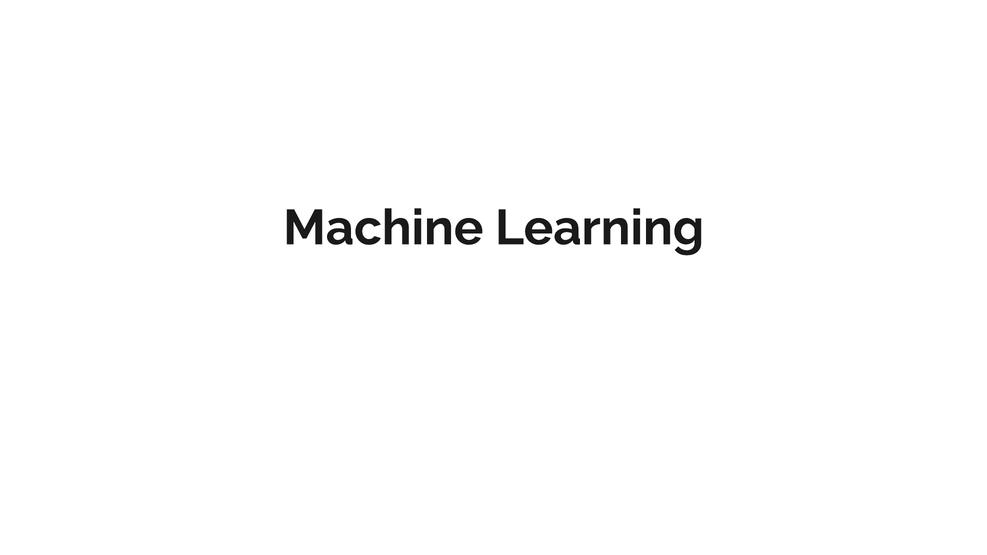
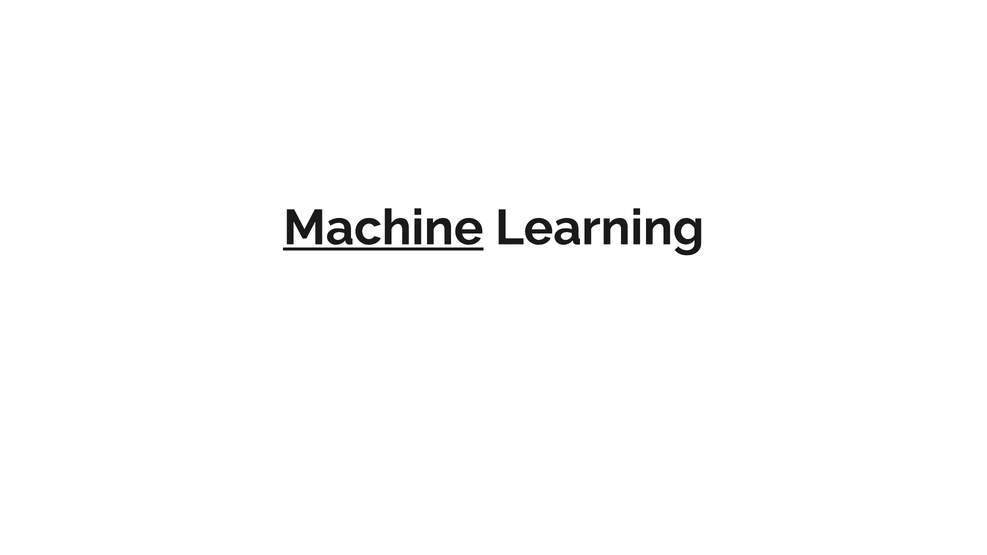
Machine at (383, 228) underline: none -> present
